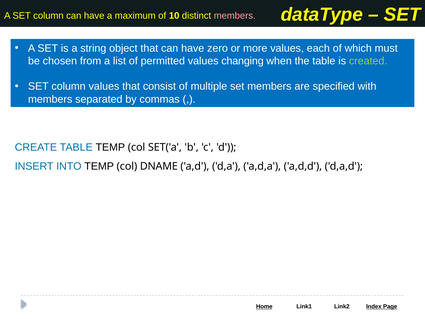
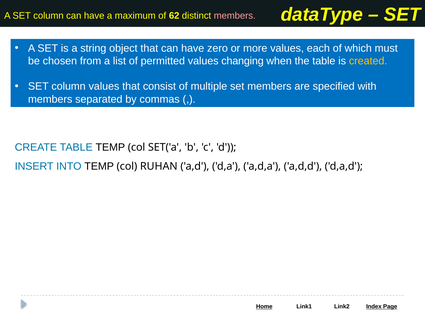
10: 10 -> 62
created colour: light green -> yellow
DNAME: DNAME -> RUHAN
